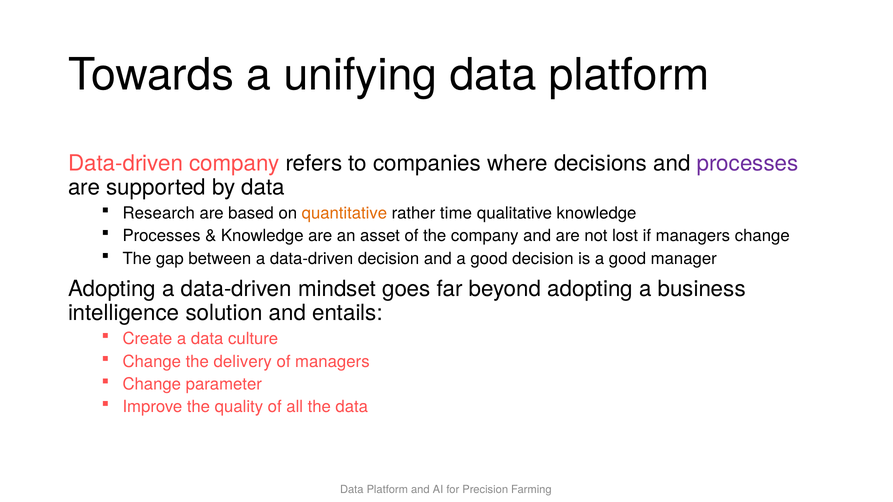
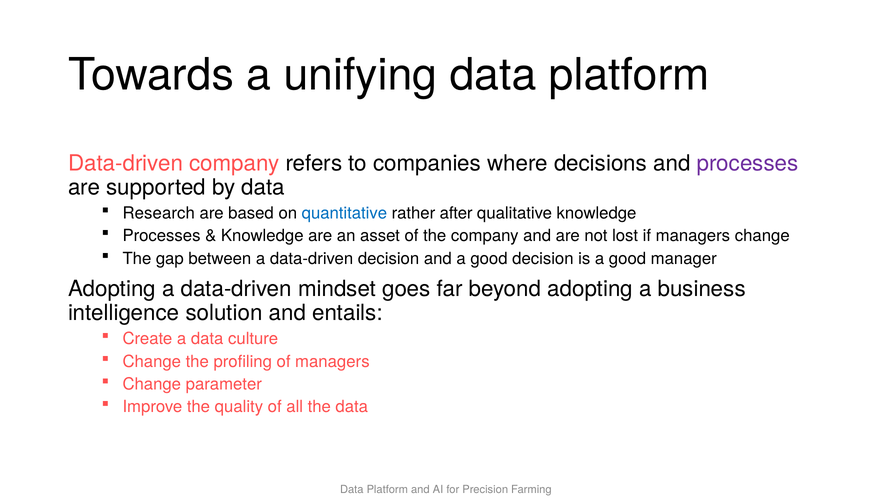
quantitative colour: orange -> blue
time: time -> after
delivery: delivery -> profiling
